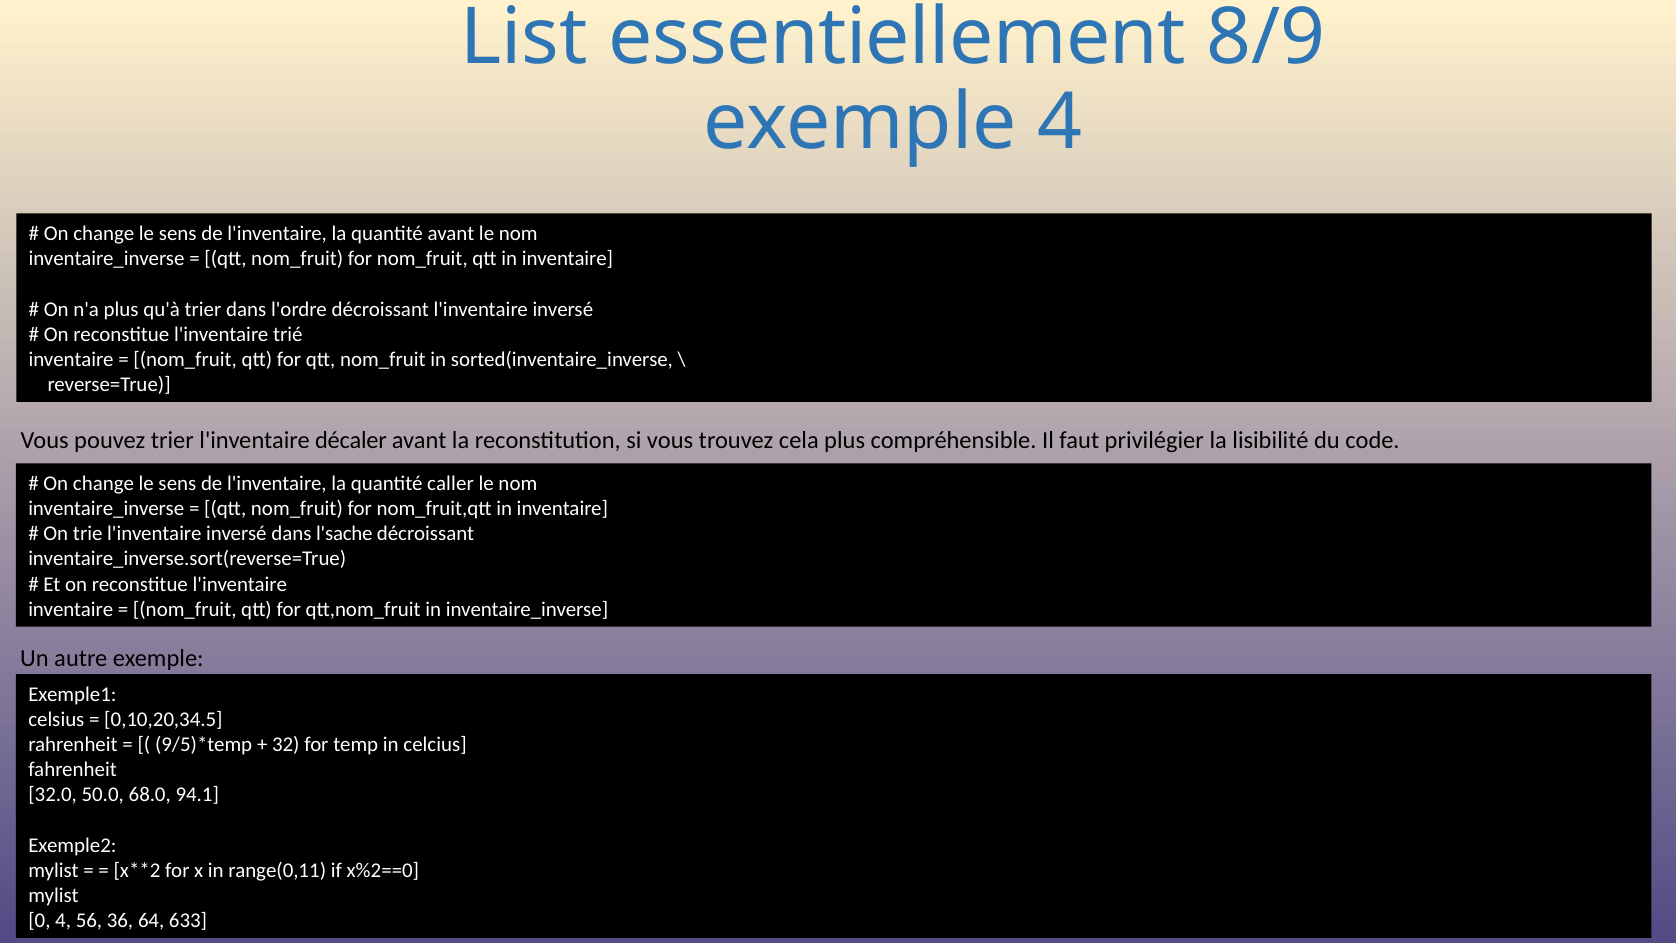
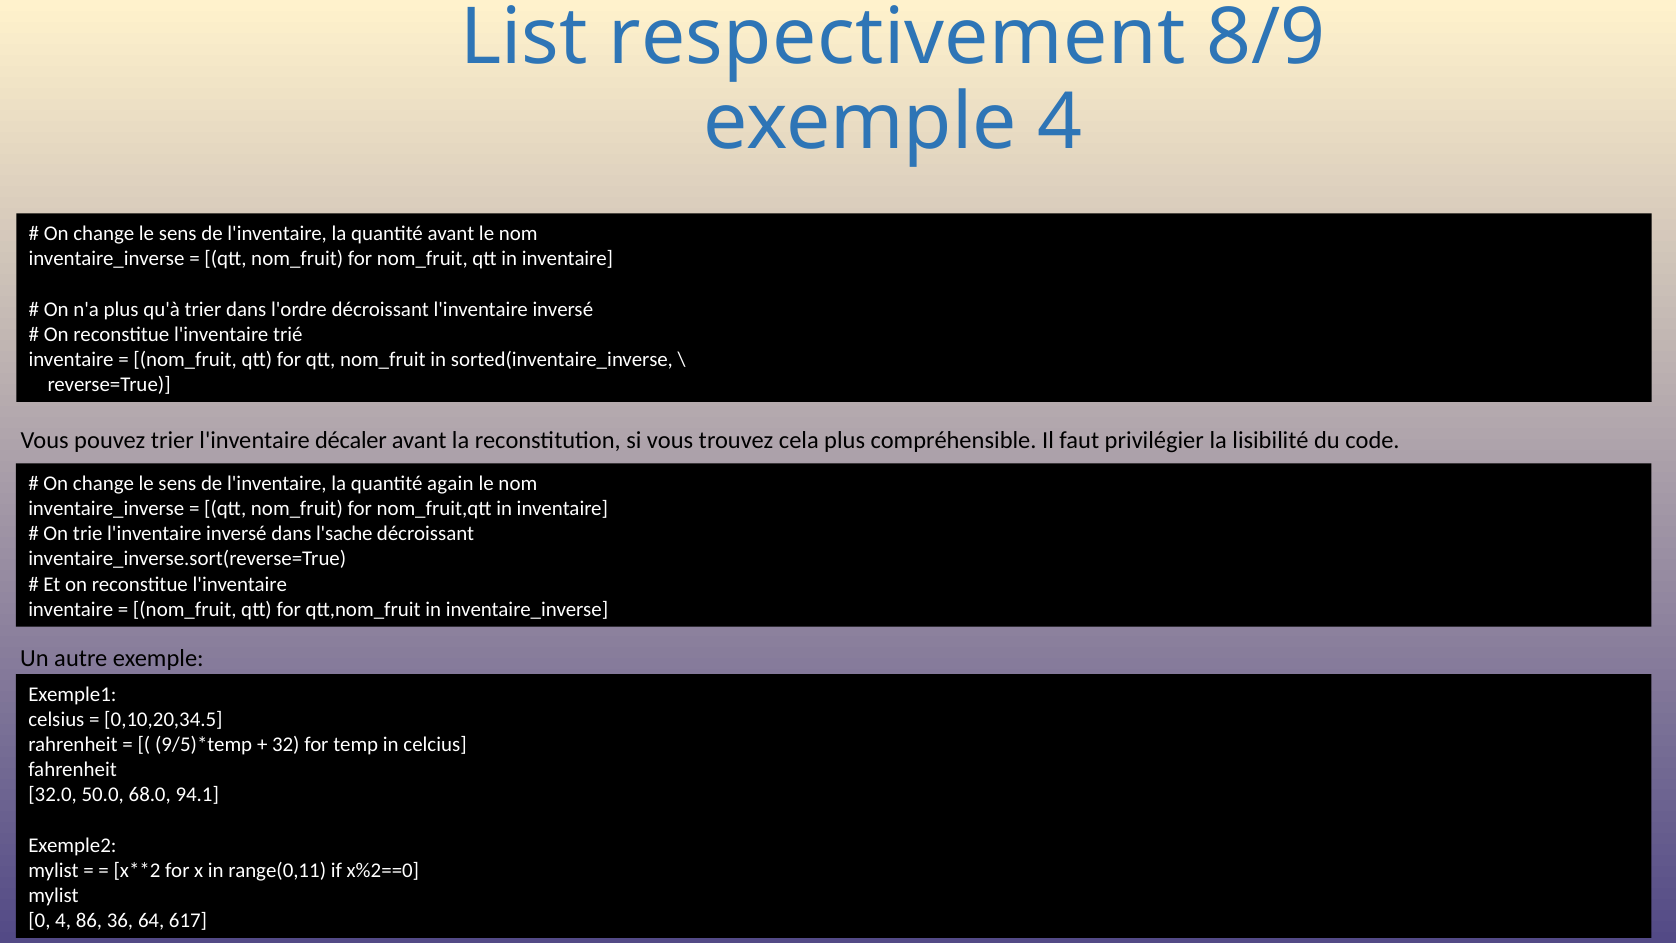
essentiellement: essentiellement -> respectivement
caller: caller -> again
56: 56 -> 86
633: 633 -> 617
